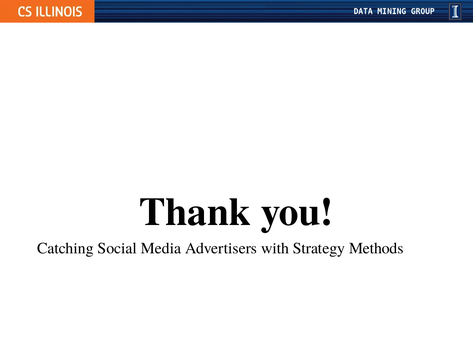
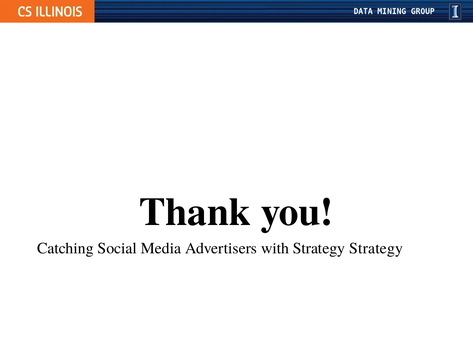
Strategy Methods: Methods -> Strategy
